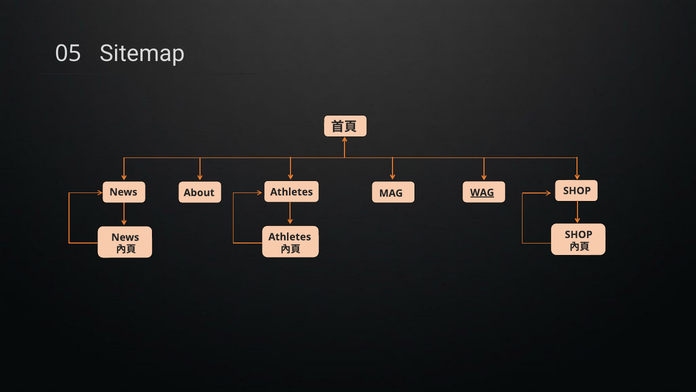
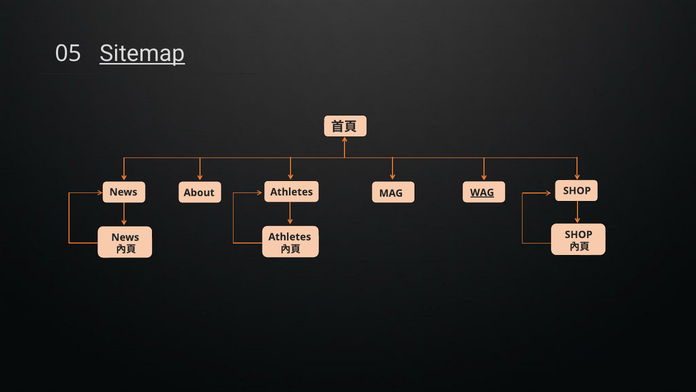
Sitemap underline: none -> present
